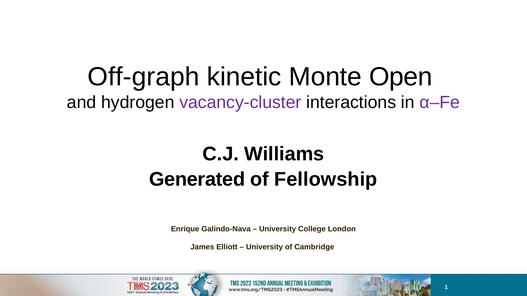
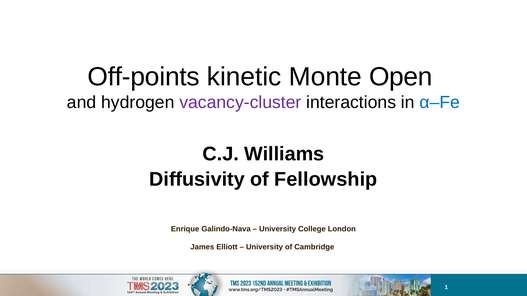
Off-graph: Off-graph -> Off-points
α–Fe colour: purple -> blue
Generated: Generated -> Diffusivity
